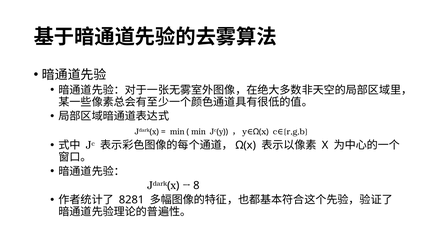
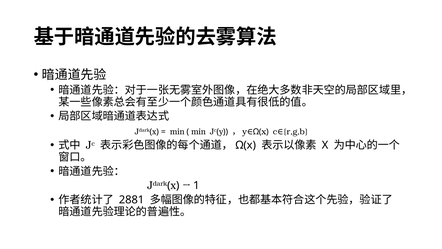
8: 8 -> 1
8281: 8281 -> 2881
